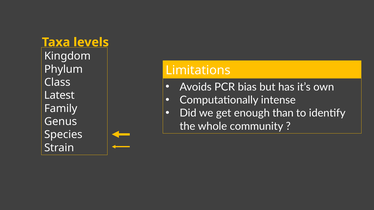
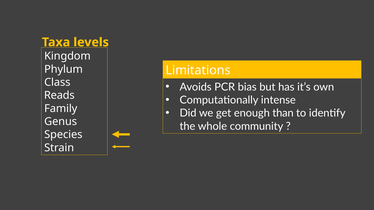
Latest: Latest -> Reads
